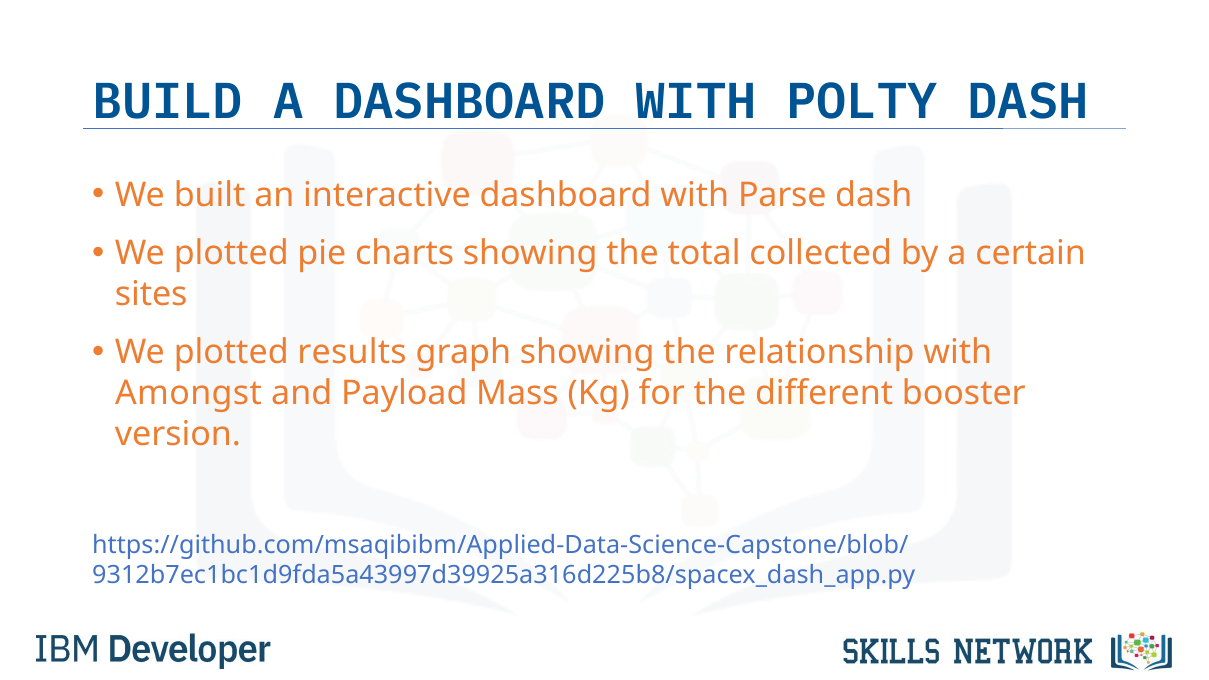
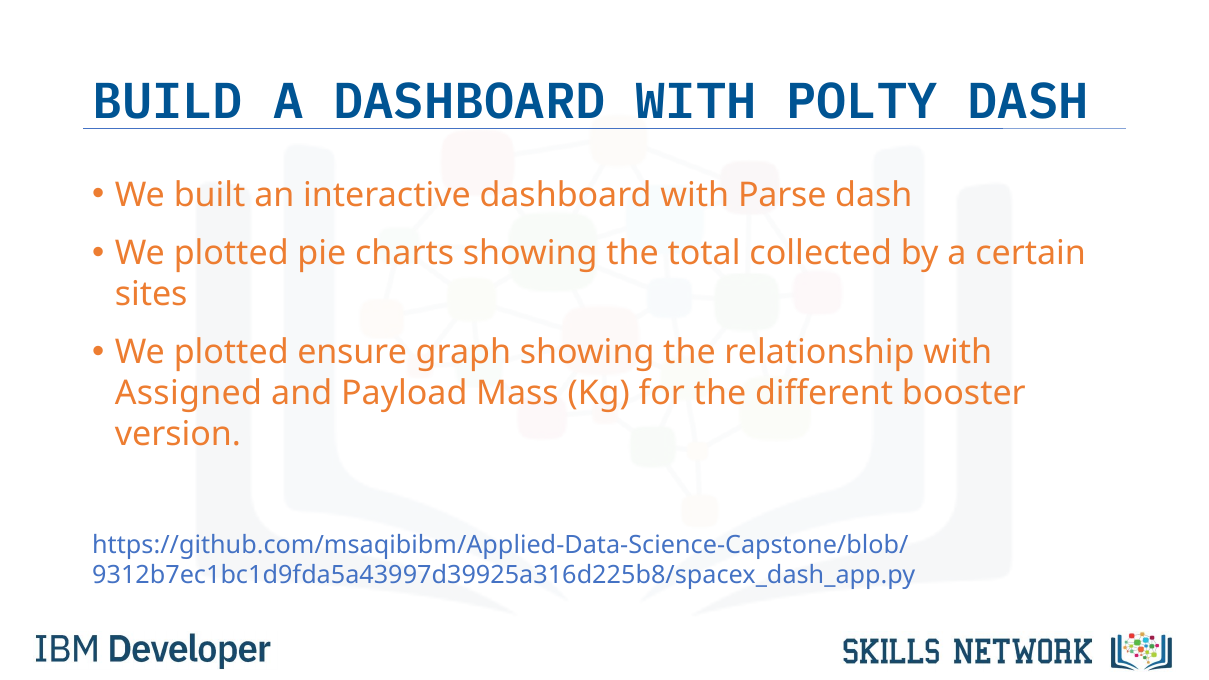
results: results -> ensure
Amongst: Amongst -> Assigned
